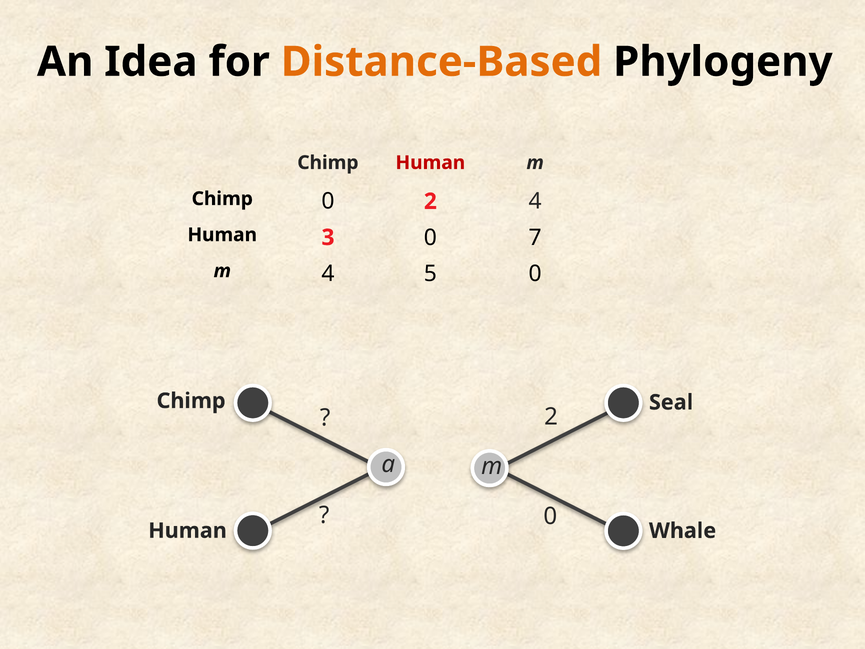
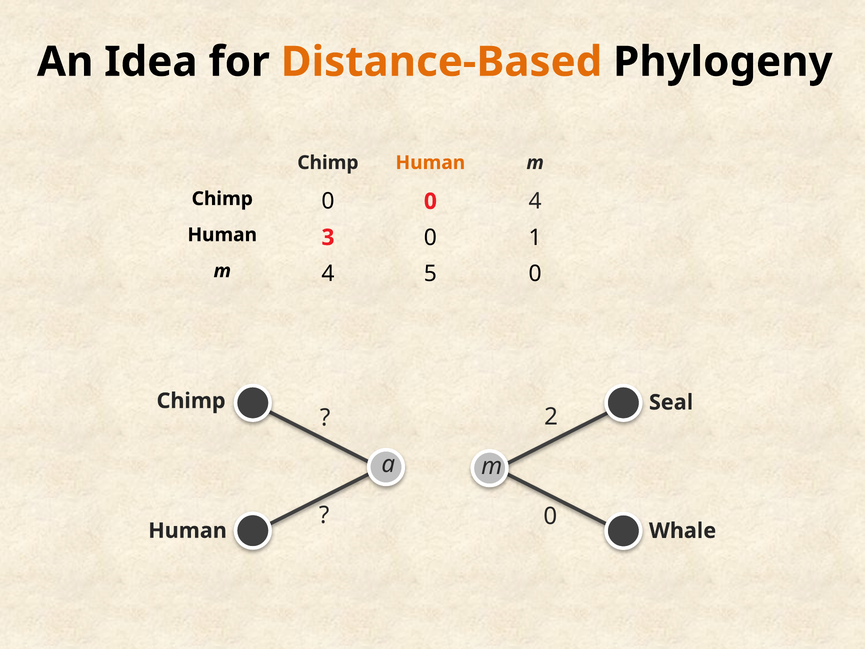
Human at (430, 163) colour: red -> orange
0 2: 2 -> 0
7: 7 -> 1
